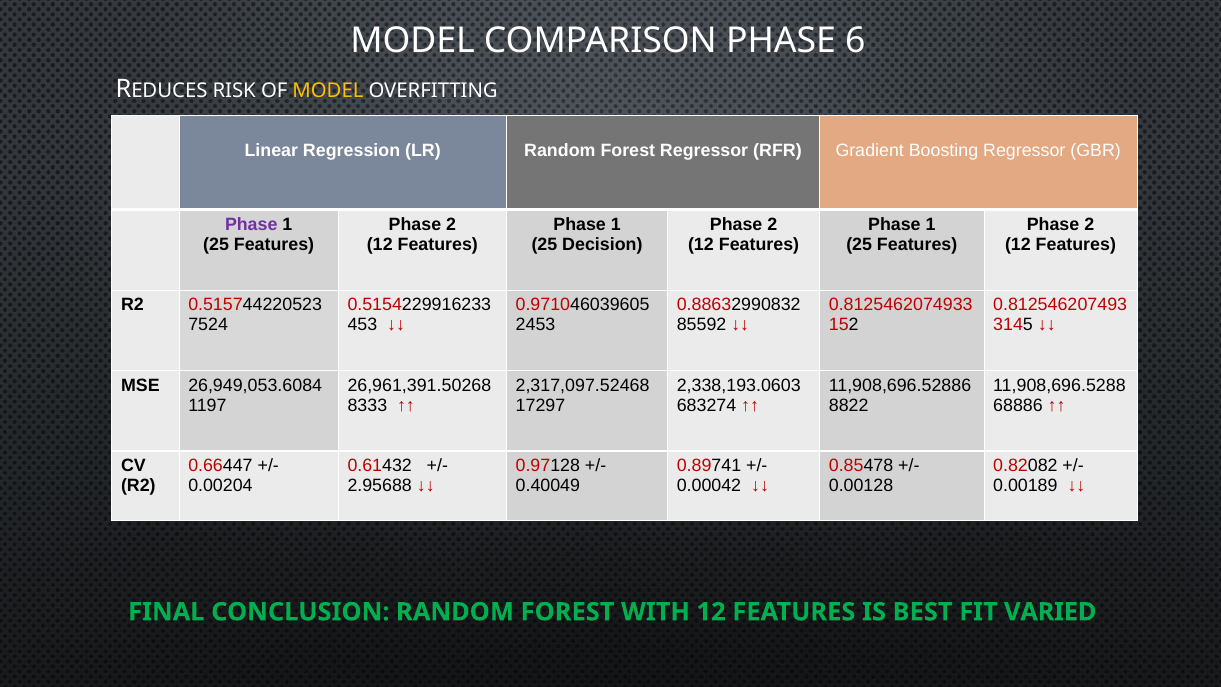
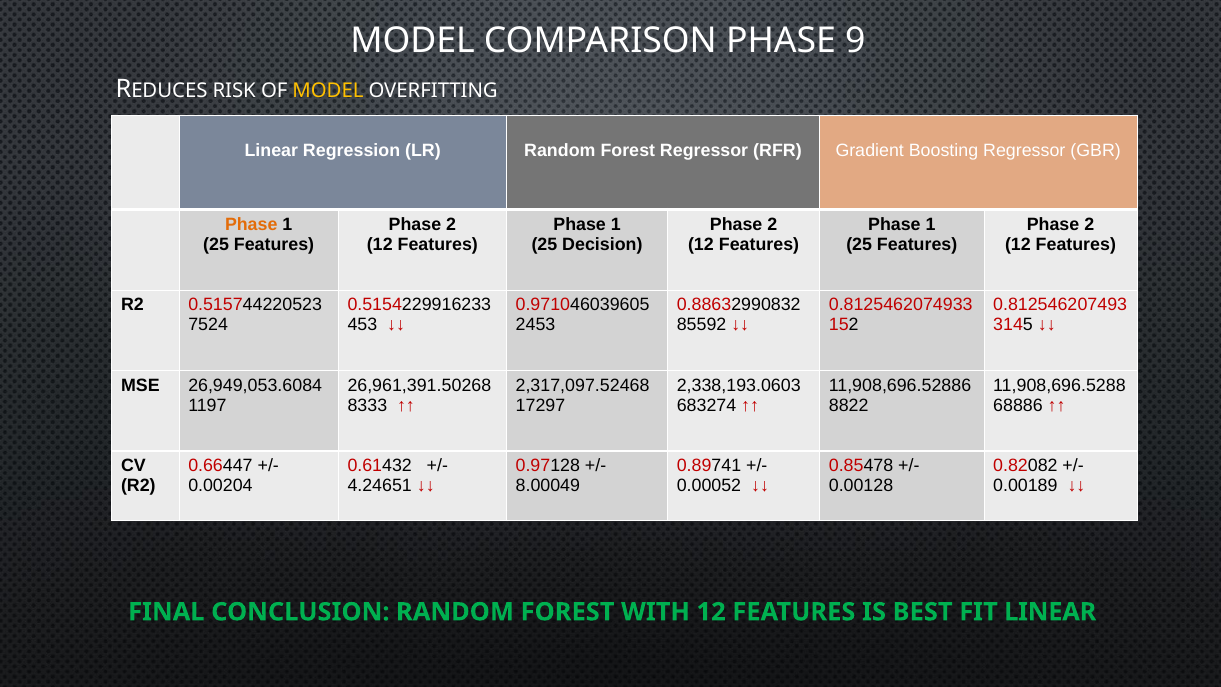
6: 6 -> 9
Phase at (251, 224) colour: purple -> orange
2.95688: 2.95688 -> 4.24651
0.40049: 0.40049 -> 8.00049
0.00042: 0.00042 -> 0.00052
FIT VARIED: VARIED -> LINEAR
